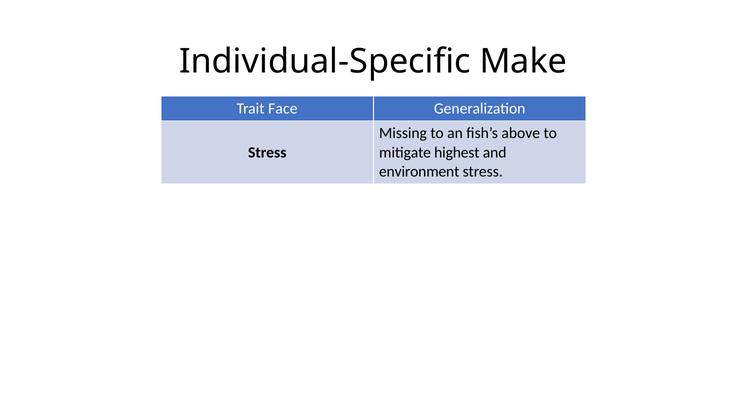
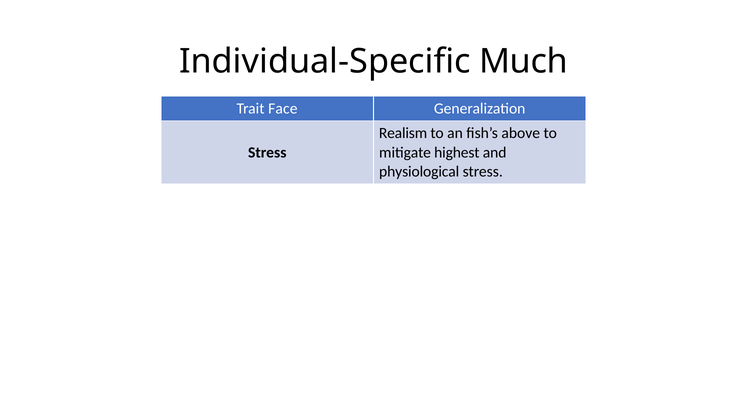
Make: Make -> Much
Missing: Missing -> Realism
environment: environment -> physiological
